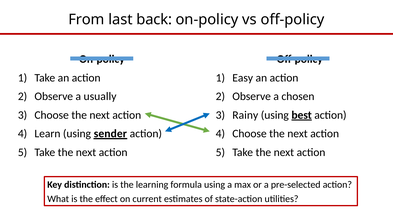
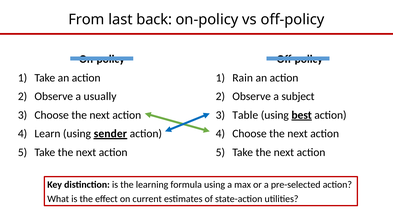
Easy: Easy -> Rain
chosen: chosen -> subject
Rainy: Rainy -> Table
